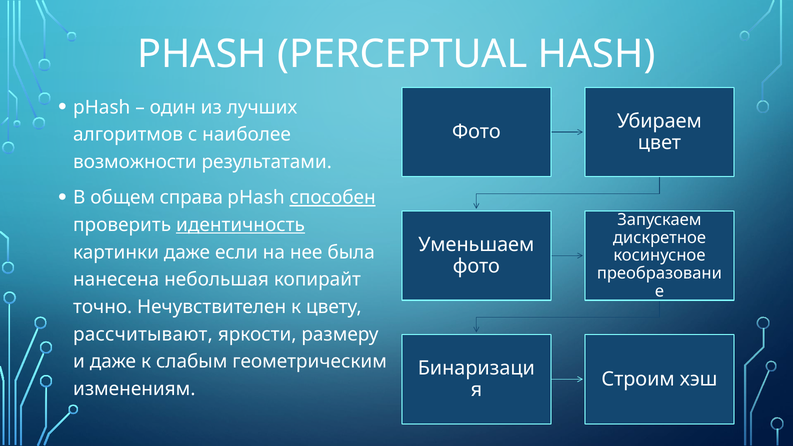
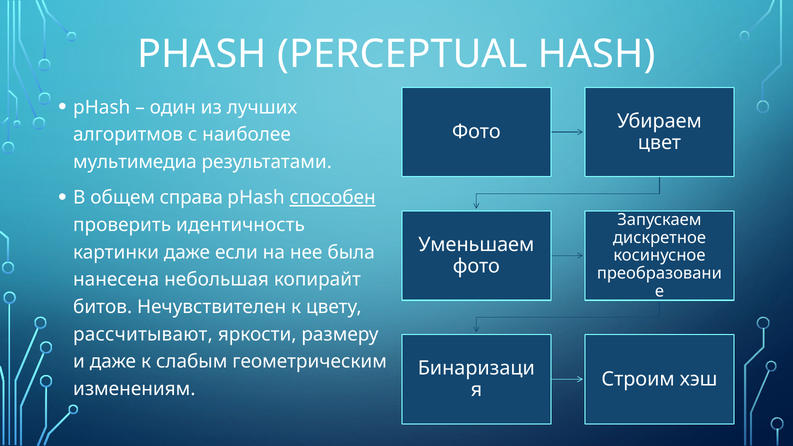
возможности: возможности -> мультимедиа
идентичность underline: present -> none
точно: точно -> битов
